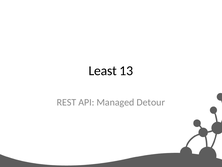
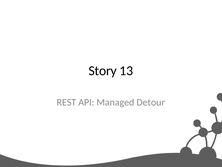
Least: Least -> Story
